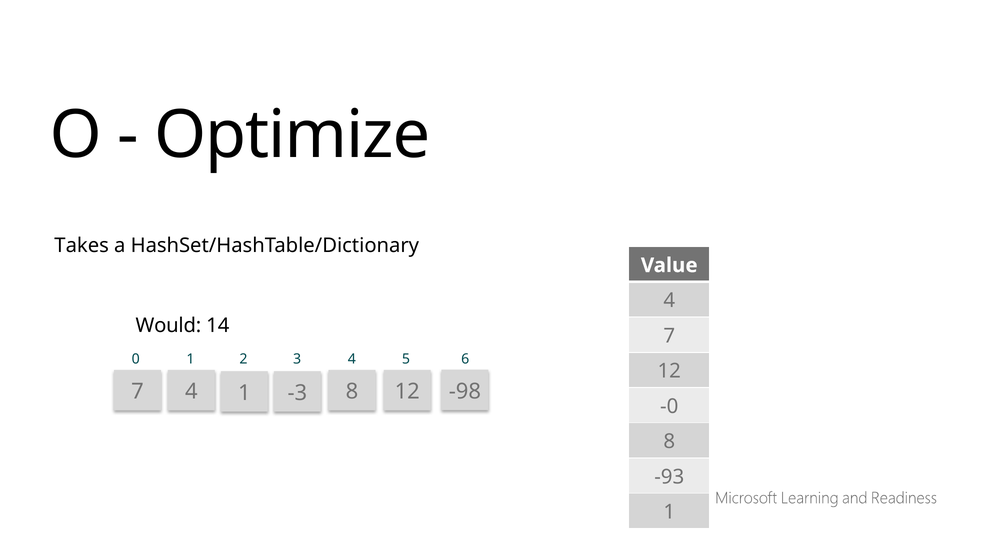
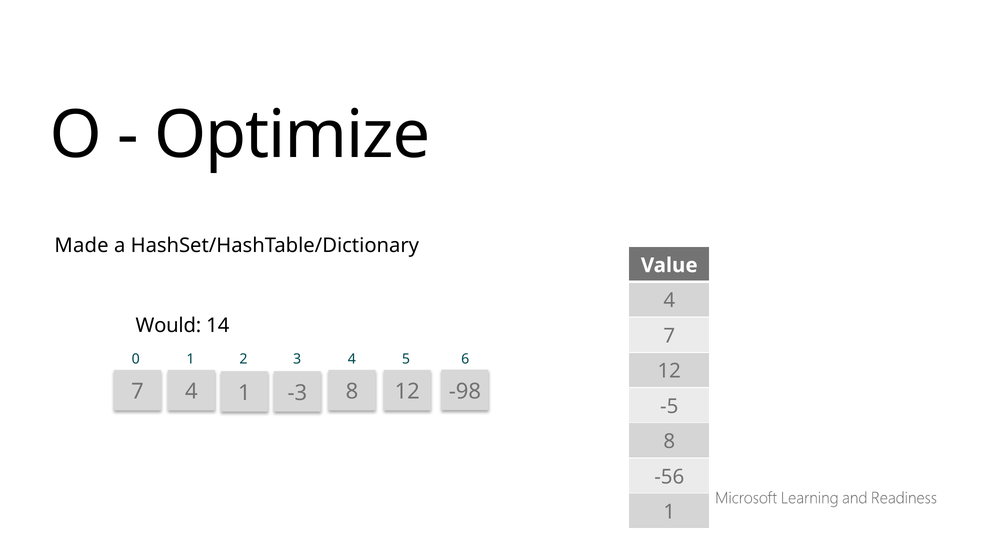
Takes: Takes -> Made
-0: -0 -> -5
-93: -93 -> -56
